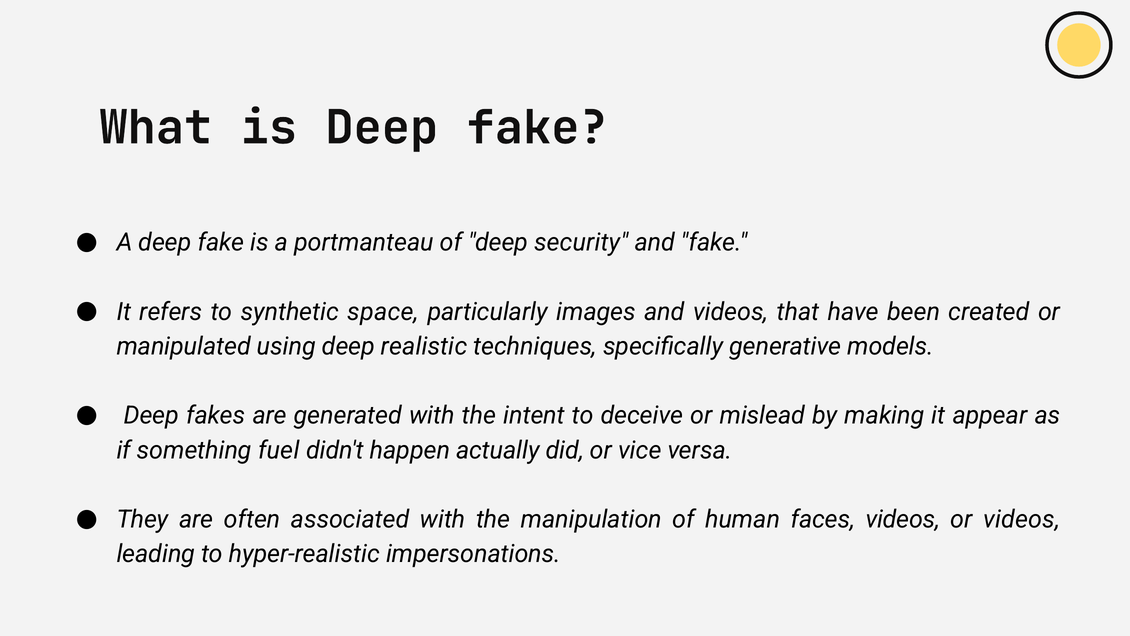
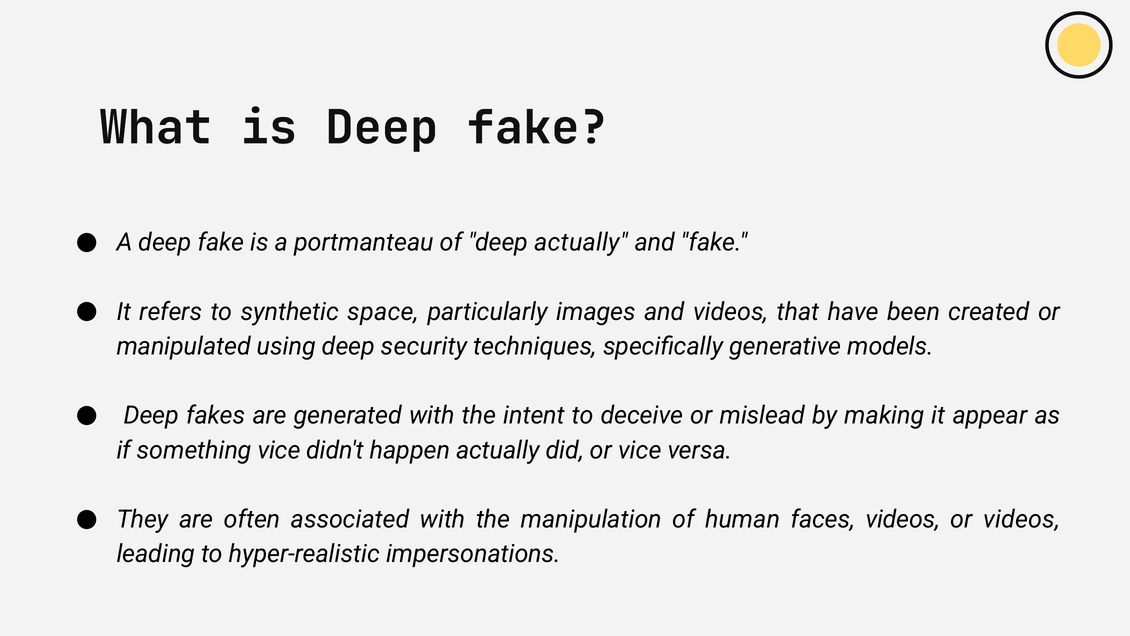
deep security: security -> actually
realistic: realistic -> security
something fuel: fuel -> vice
